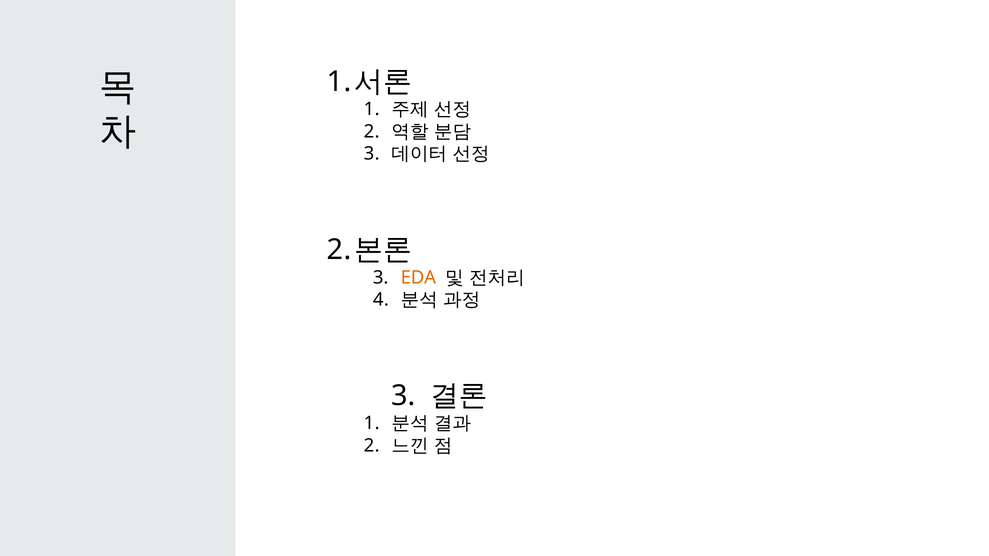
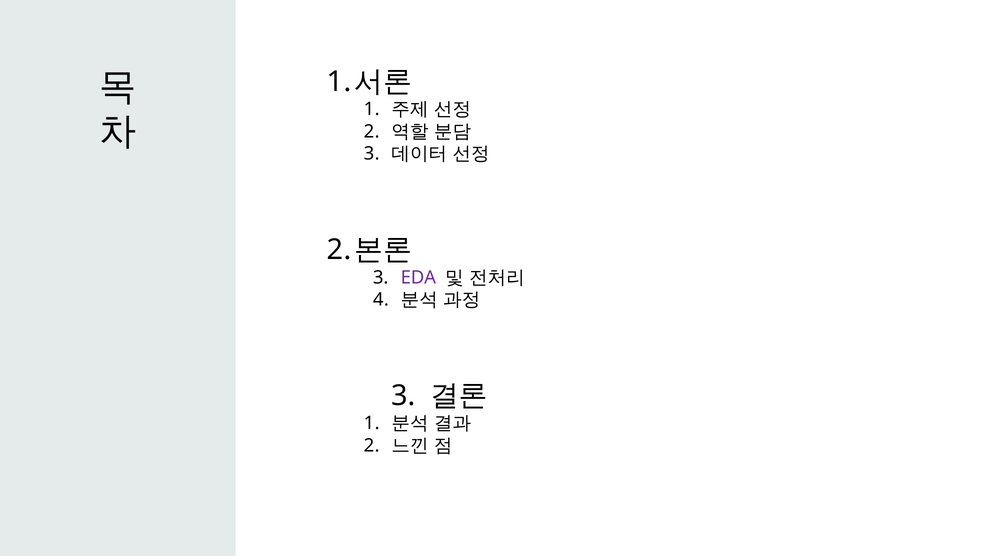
EDA colour: orange -> purple
